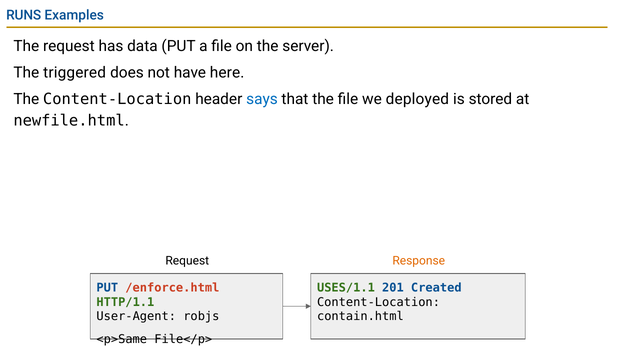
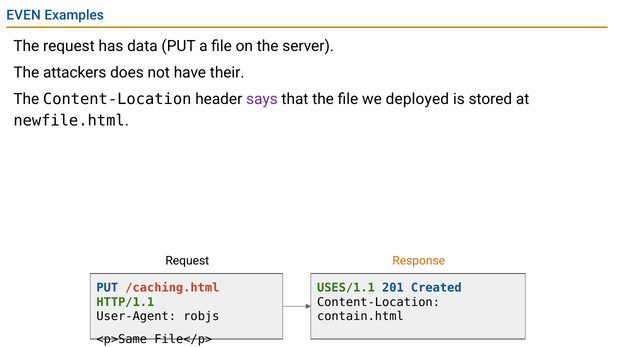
RUNS: RUNS -> EVEN
triggered: triggered -> attackers
here: here -> their
says colour: blue -> purple
/enforce.html: /enforce.html -> /caching.html
